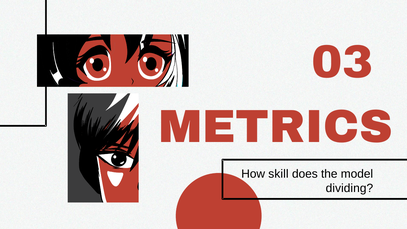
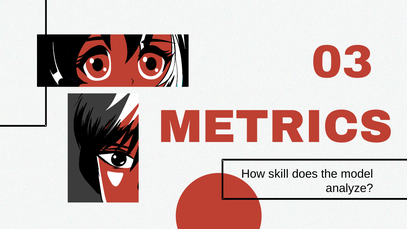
dividing: dividing -> analyze
